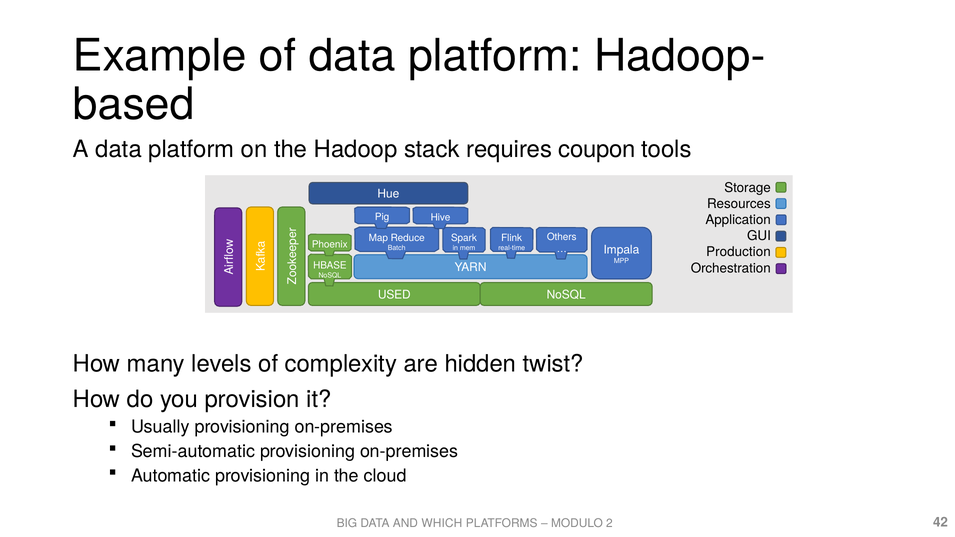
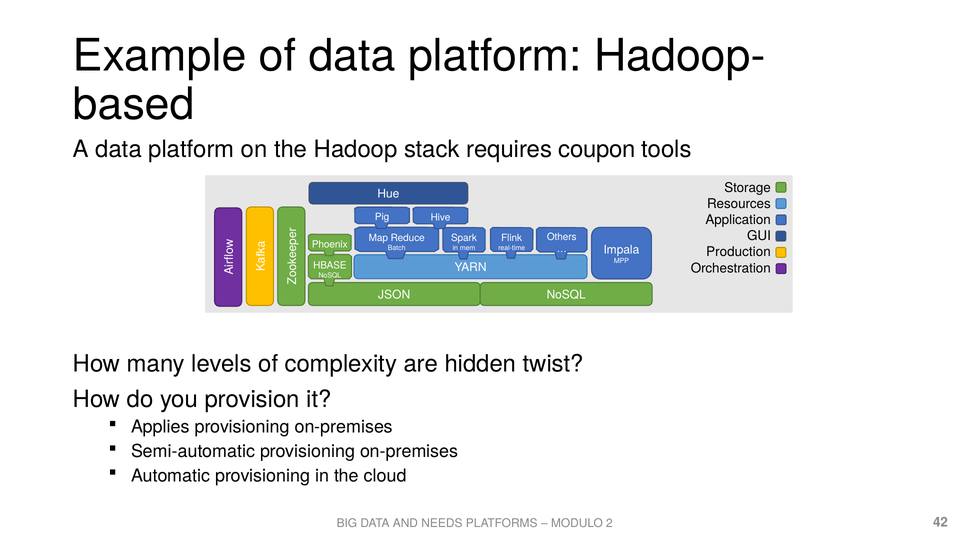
USED: USED -> JSON
Usually: Usually -> Applies
WHICH: WHICH -> NEEDS
